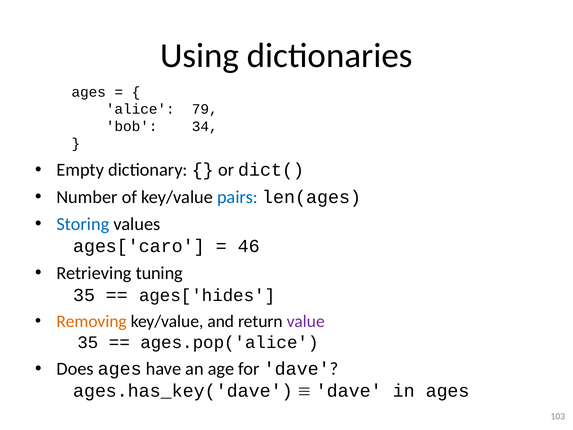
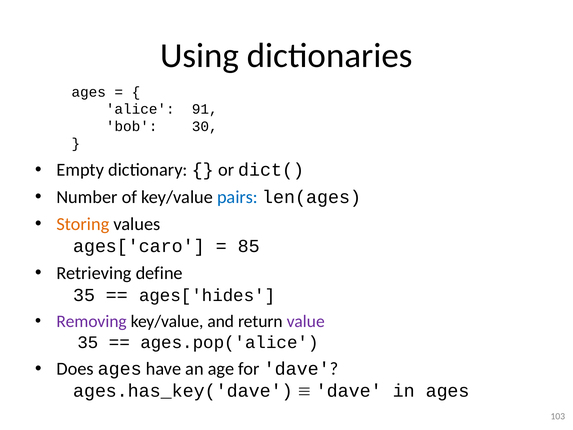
79: 79 -> 91
34: 34 -> 30
Storing colour: blue -> orange
46: 46 -> 85
tuning: tuning -> define
Removing colour: orange -> purple
